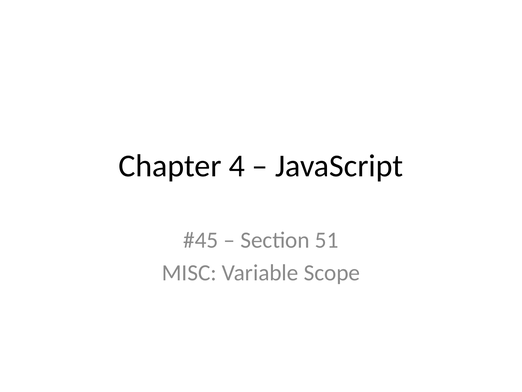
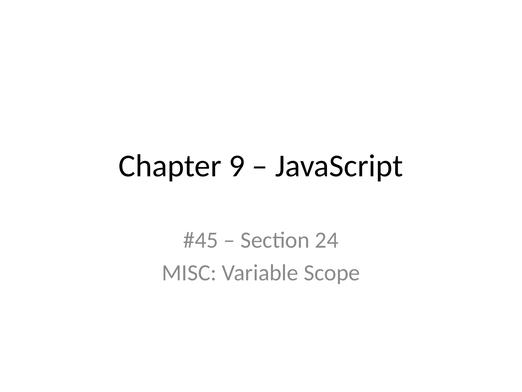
4: 4 -> 9
51: 51 -> 24
